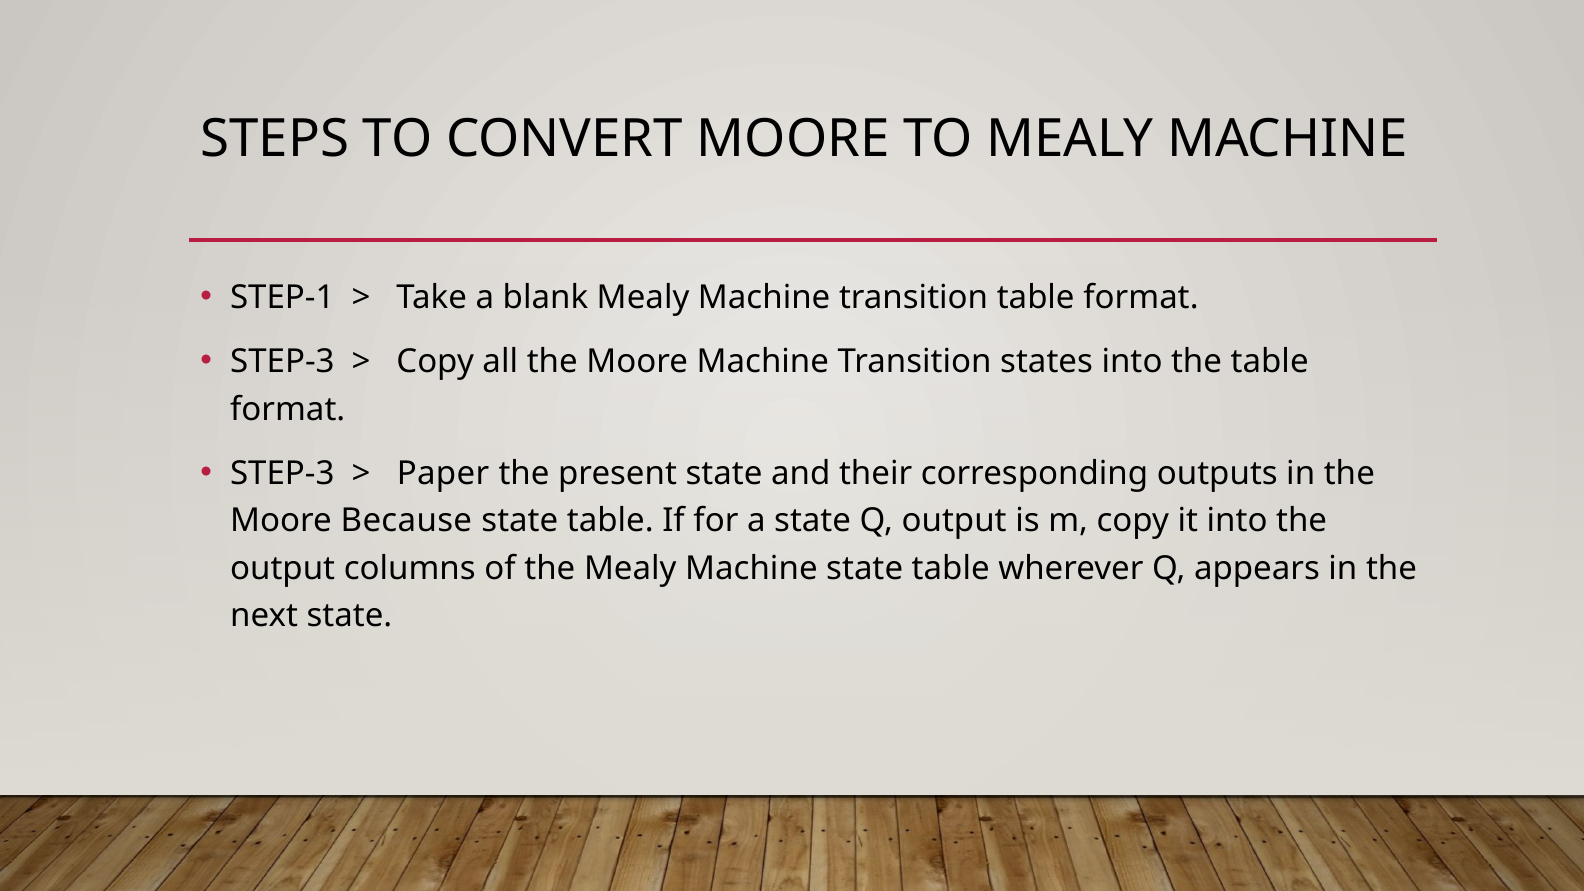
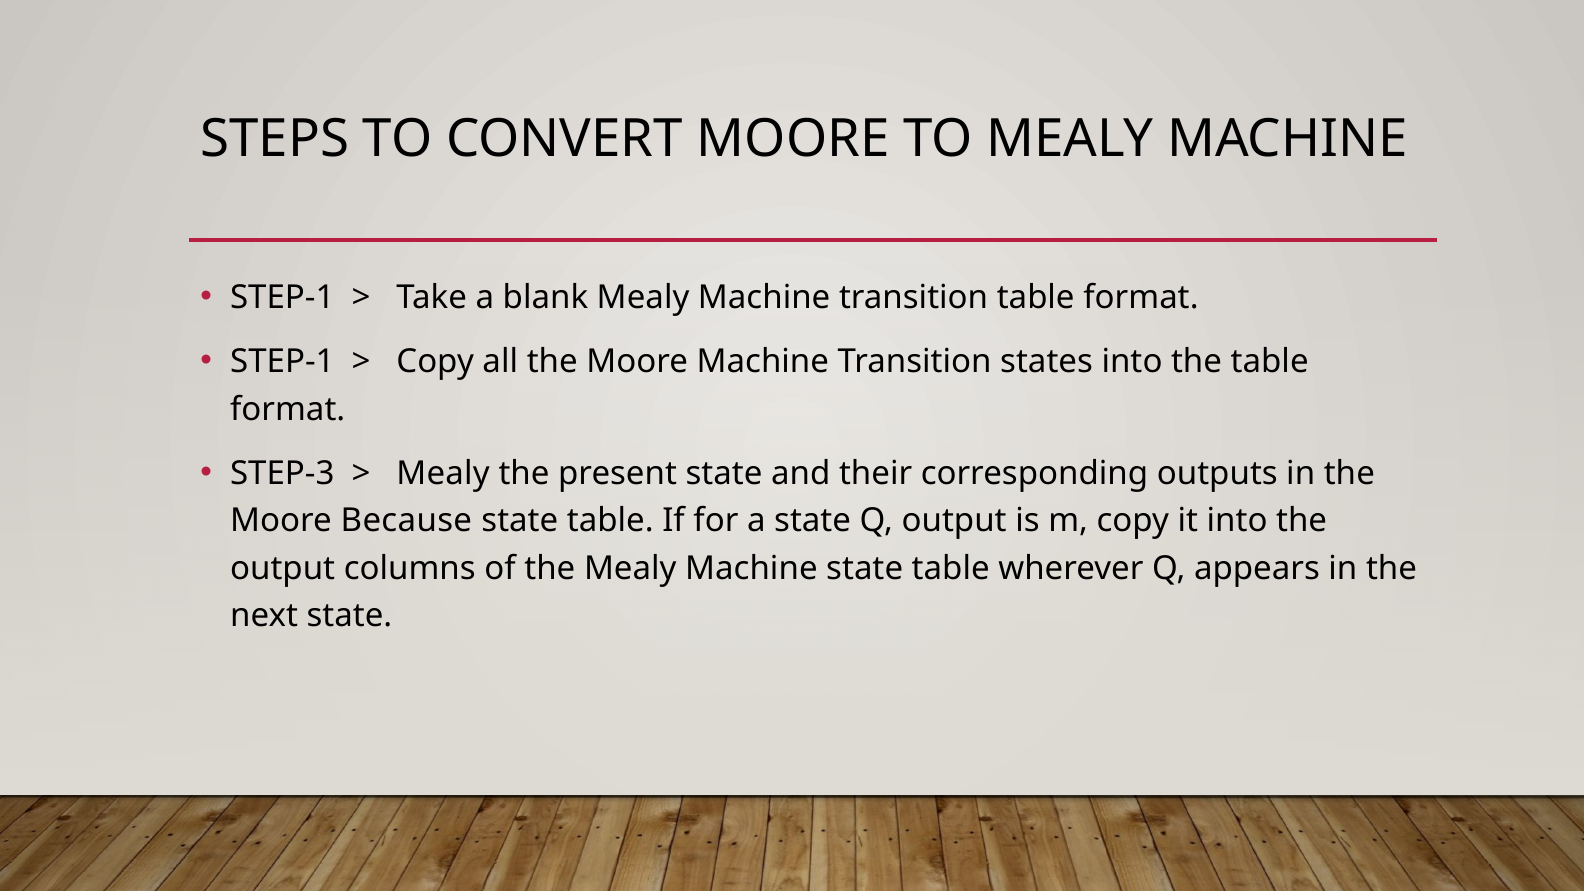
STEP-3 at (282, 362): STEP-3 -> STEP-1
Paper at (443, 473): Paper -> Mealy
